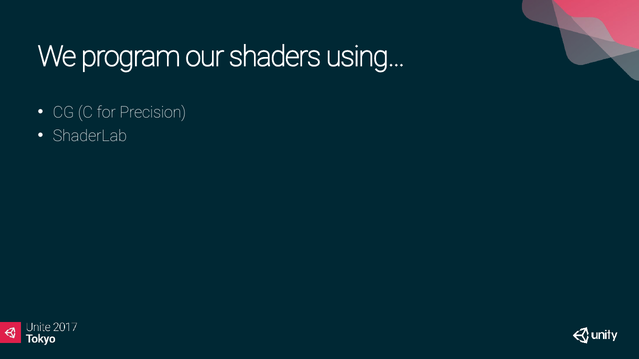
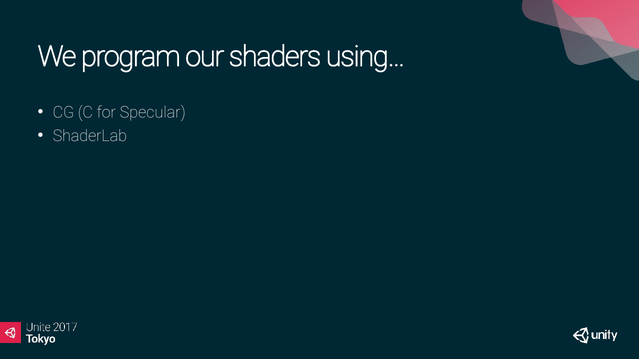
Precision: Precision -> Specular
